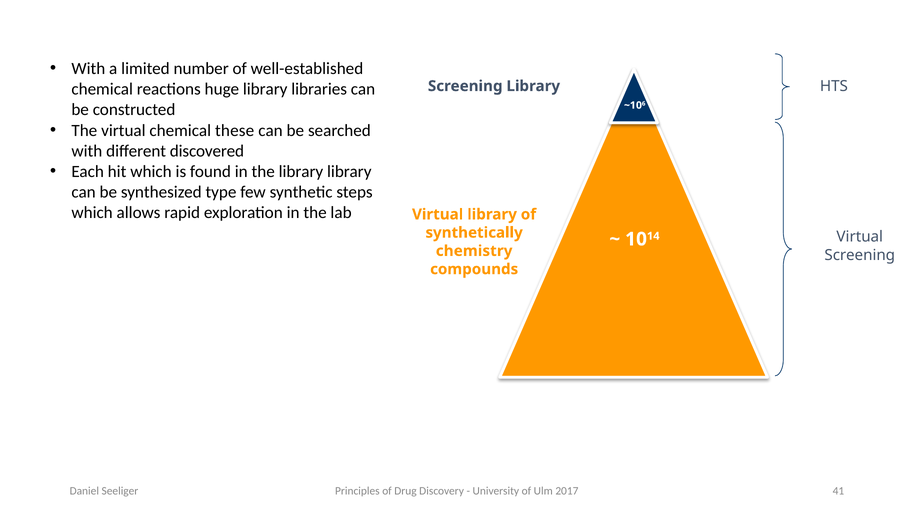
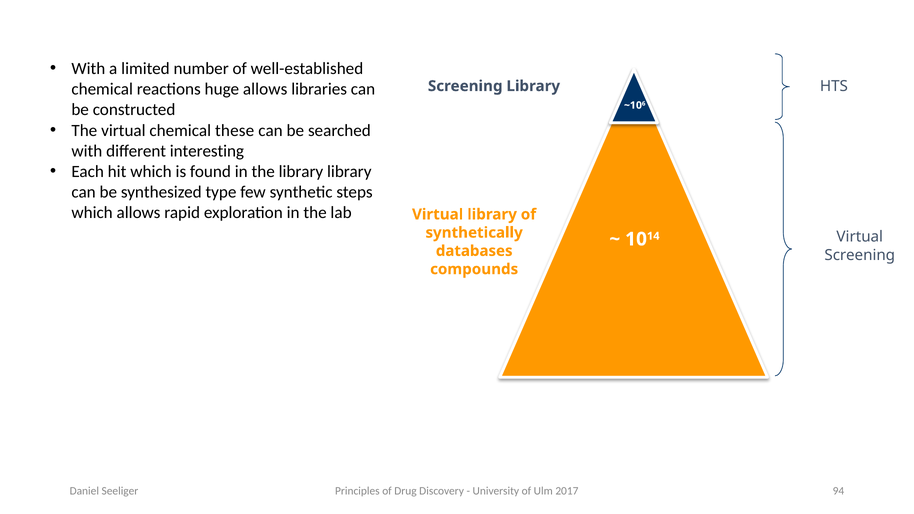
huge library: library -> allows
discovered: discovered -> interesting
chemistry: chemistry -> databases
41: 41 -> 94
